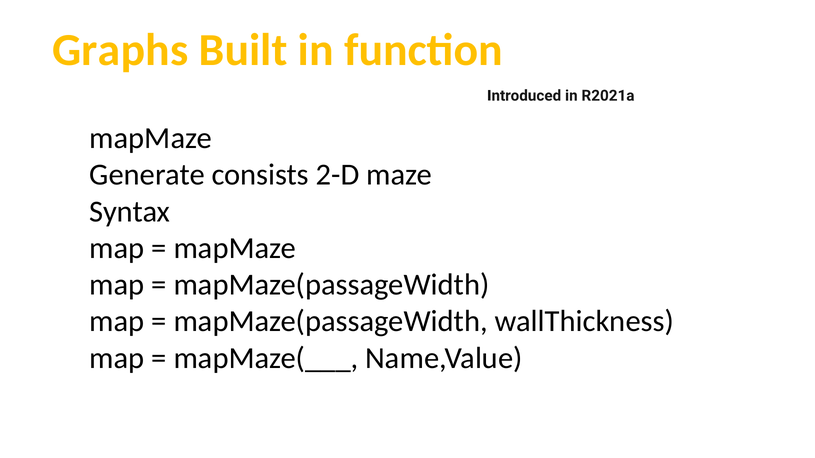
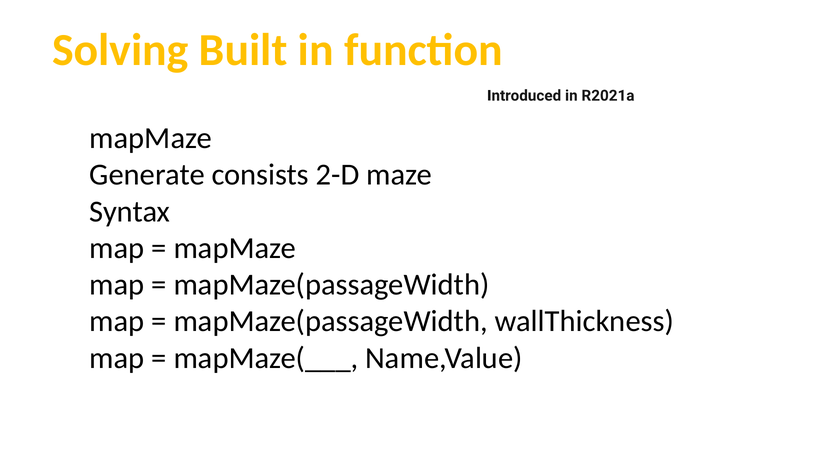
Graphs: Graphs -> Solving
